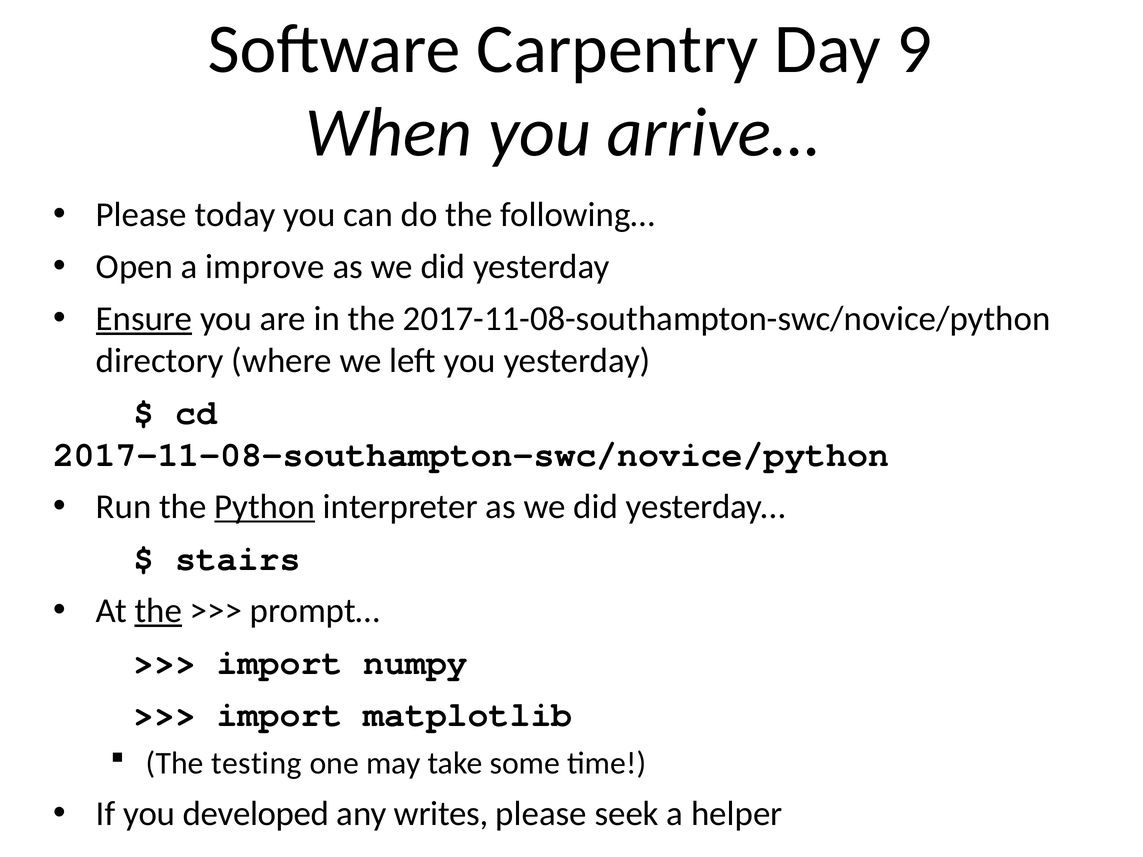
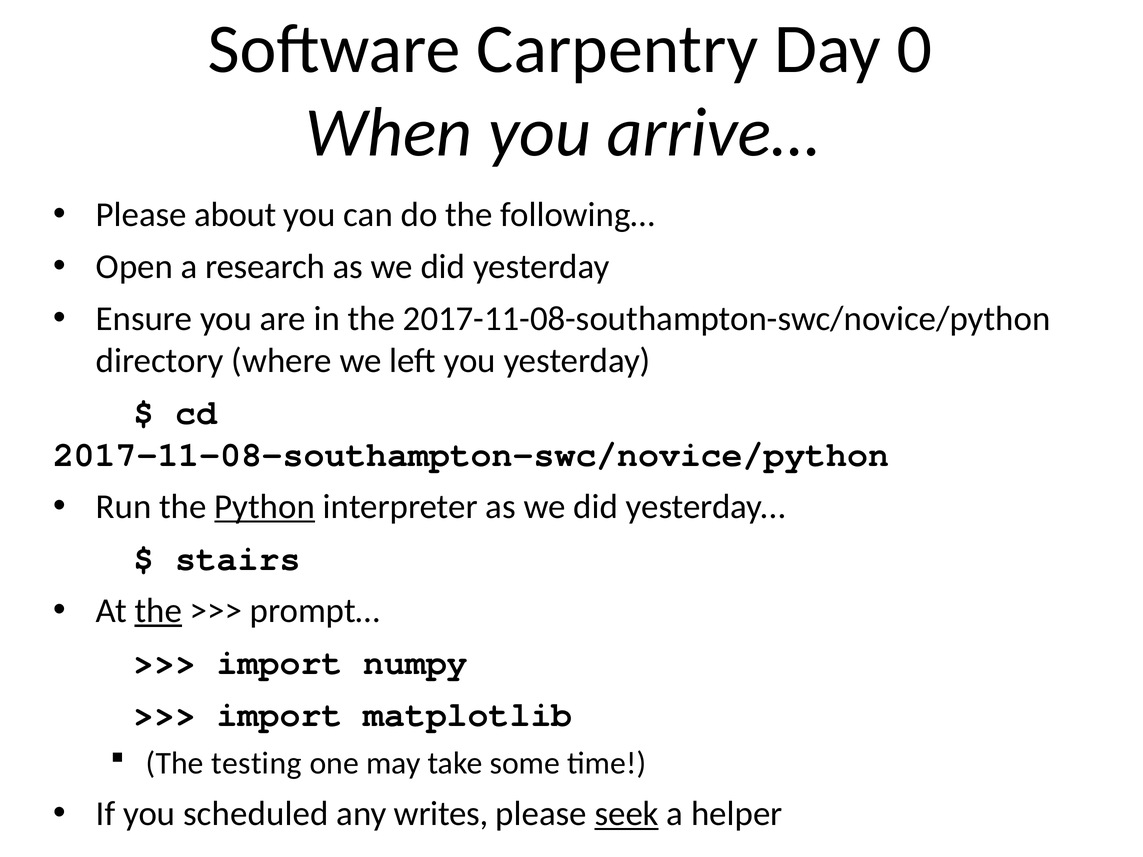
9: 9 -> 0
today: today -> about
improve: improve -> research
Ensure underline: present -> none
developed: developed -> scheduled
seek underline: none -> present
